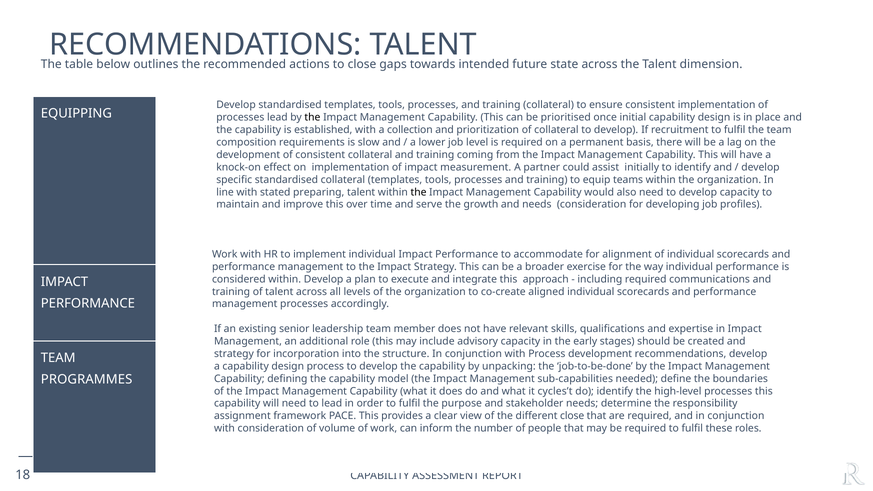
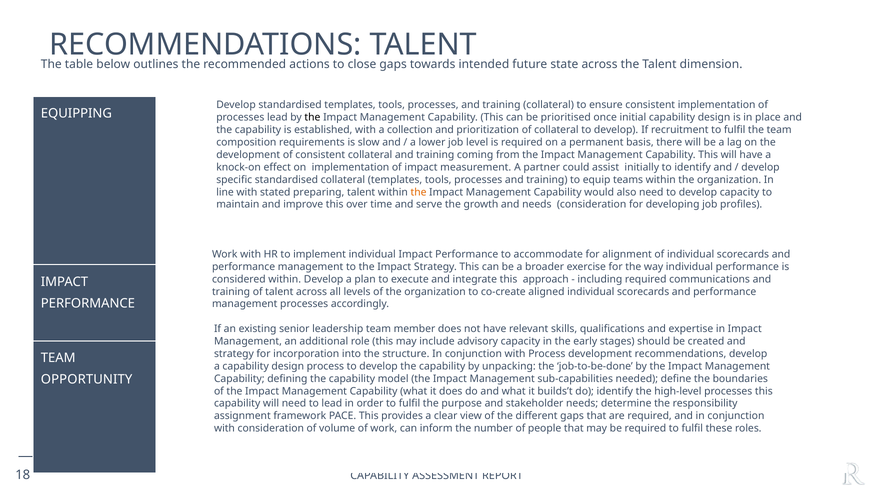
the at (419, 192) colour: black -> orange
PROGRAMMES: PROGRAMMES -> OPPORTUNITY
cycles’t: cycles’t -> builds’t
different close: close -> gaps
